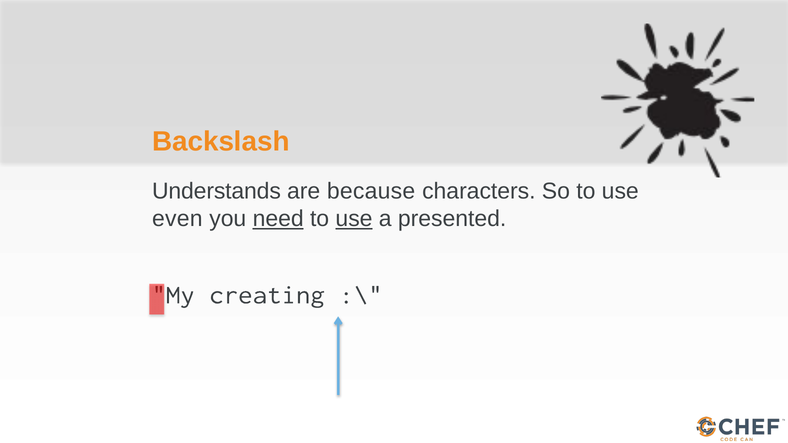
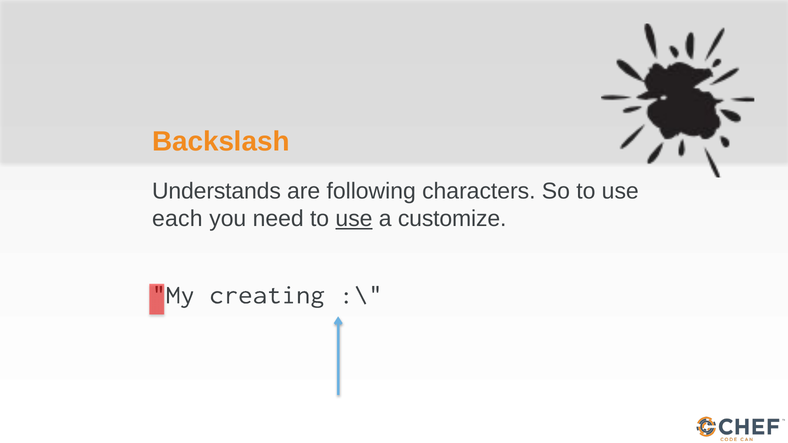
because: because -> following
even: even -> each
need underline: present -> none
presented: presented -> customize
